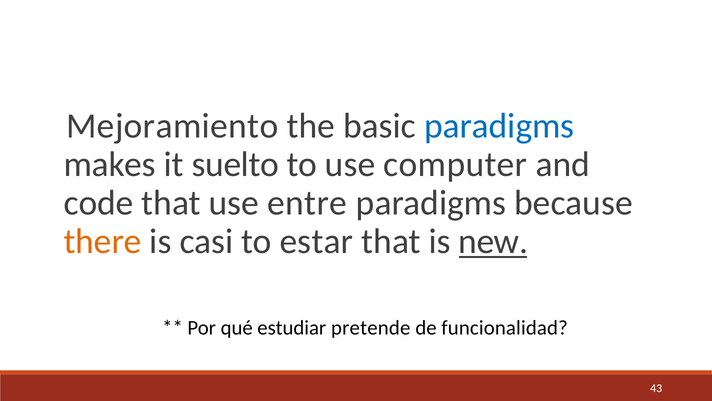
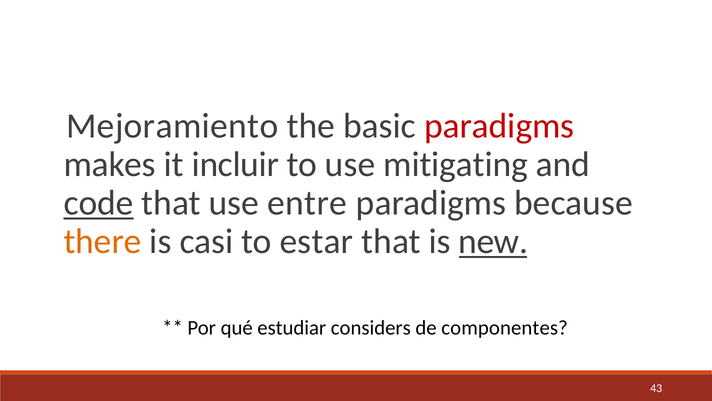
paradigms at (499, 126) colour: blue -> red
suelto: suelto -> incluir
computer: computer -> mitigating
code underline: none -> present
pretende: pretende -> considers
funcionalidad: funcionalidad -> componentes
